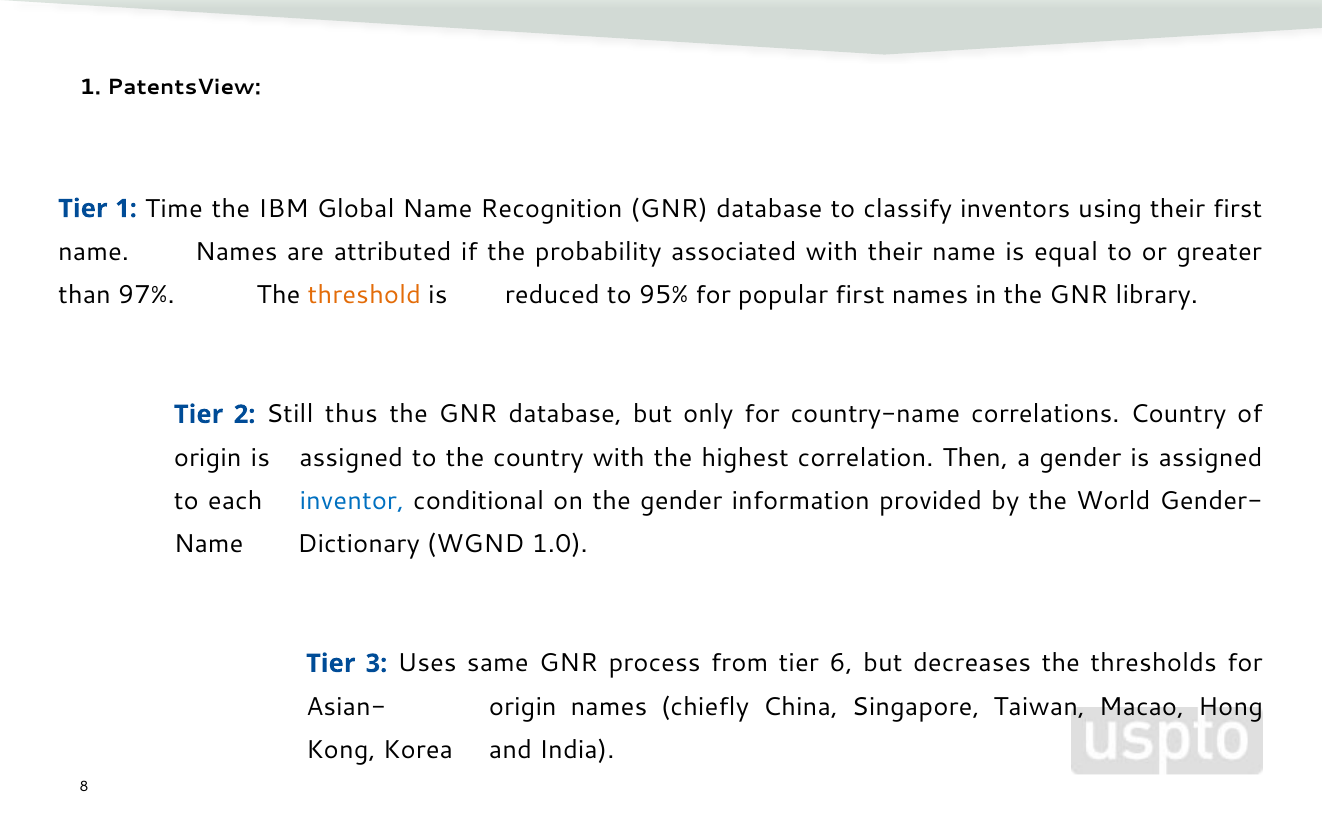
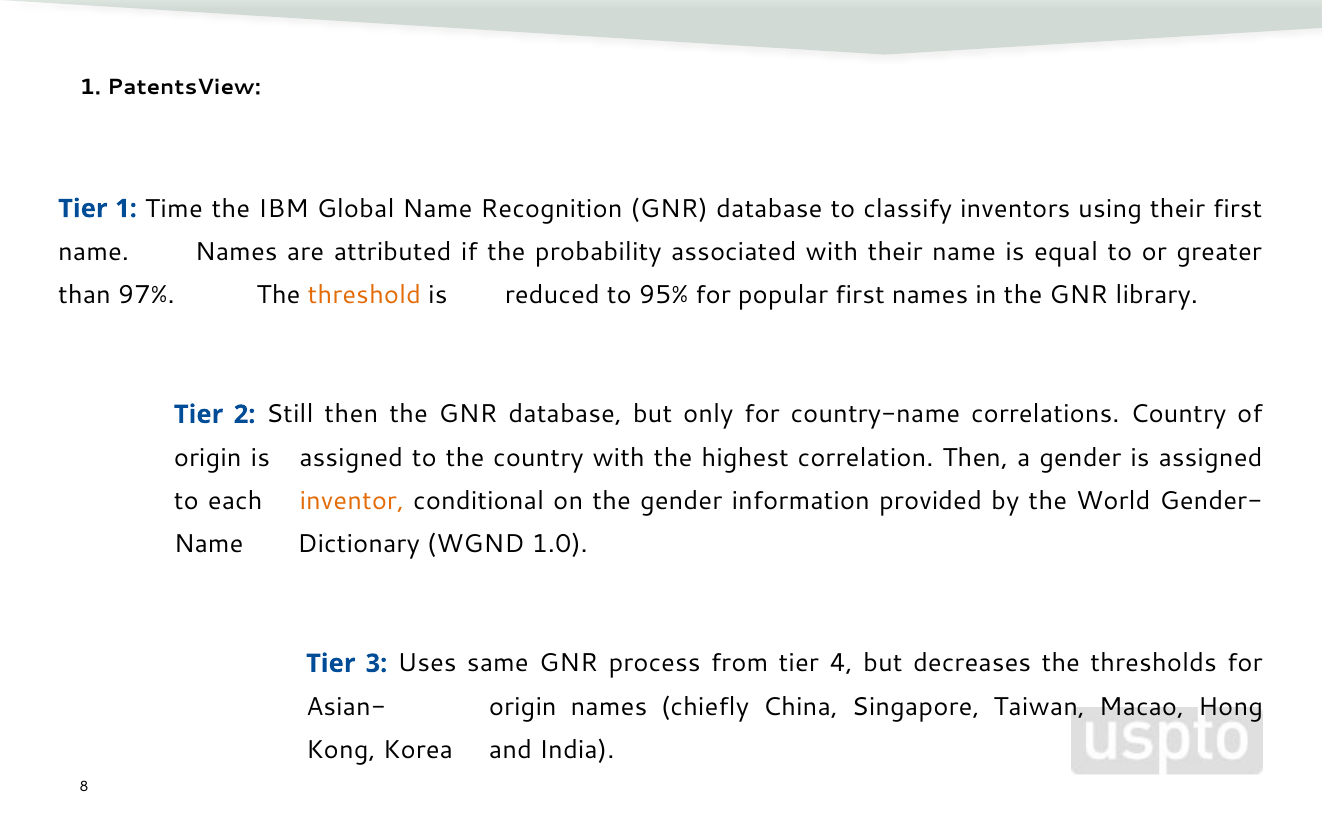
Still thus: thus -> then
inventor colour: blue -> orange
6: 6 -> 4
